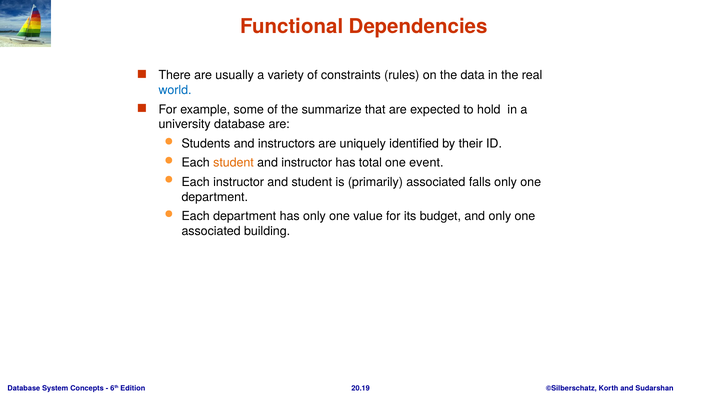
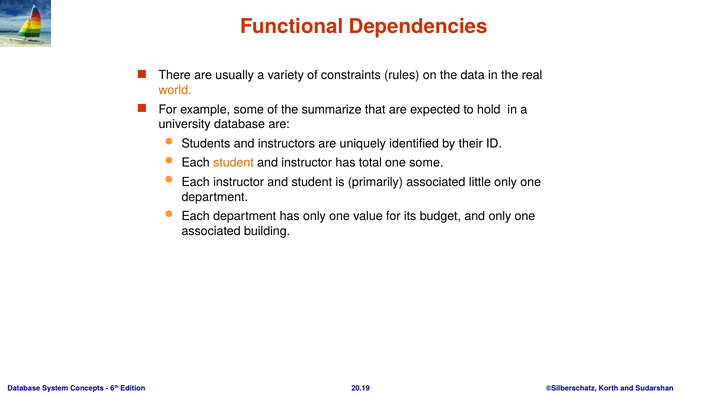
world colour: blue -> orange
one event: event -> some
falls: falls -> little
